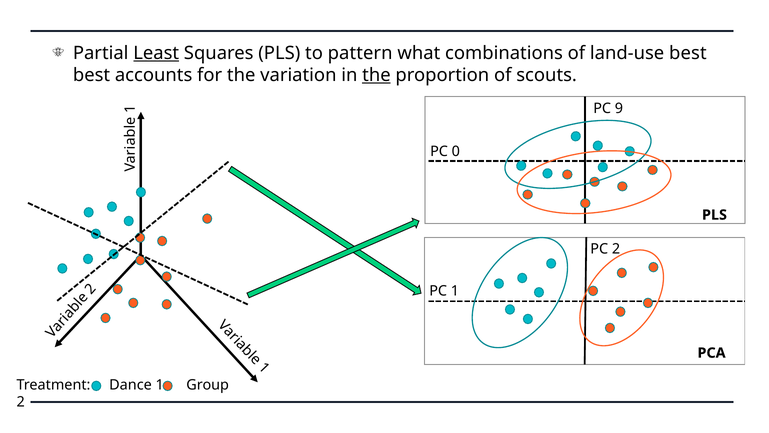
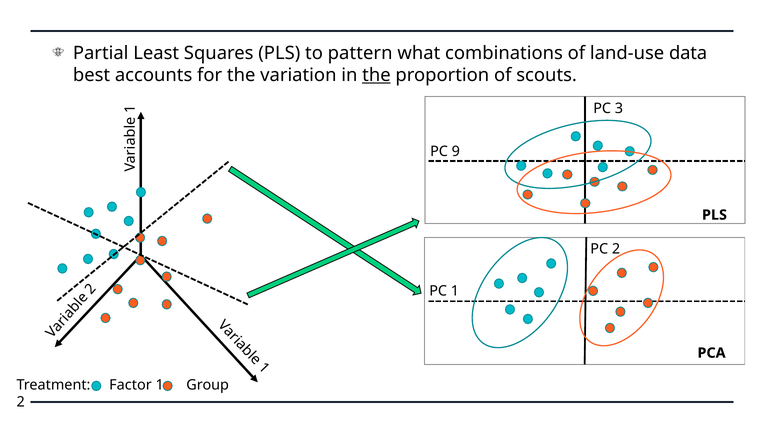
Least underline: present -> none
land-use best: best -> data
9: 9 -> 3
0: 0 -> 9
Dance: Dance -> Factor
